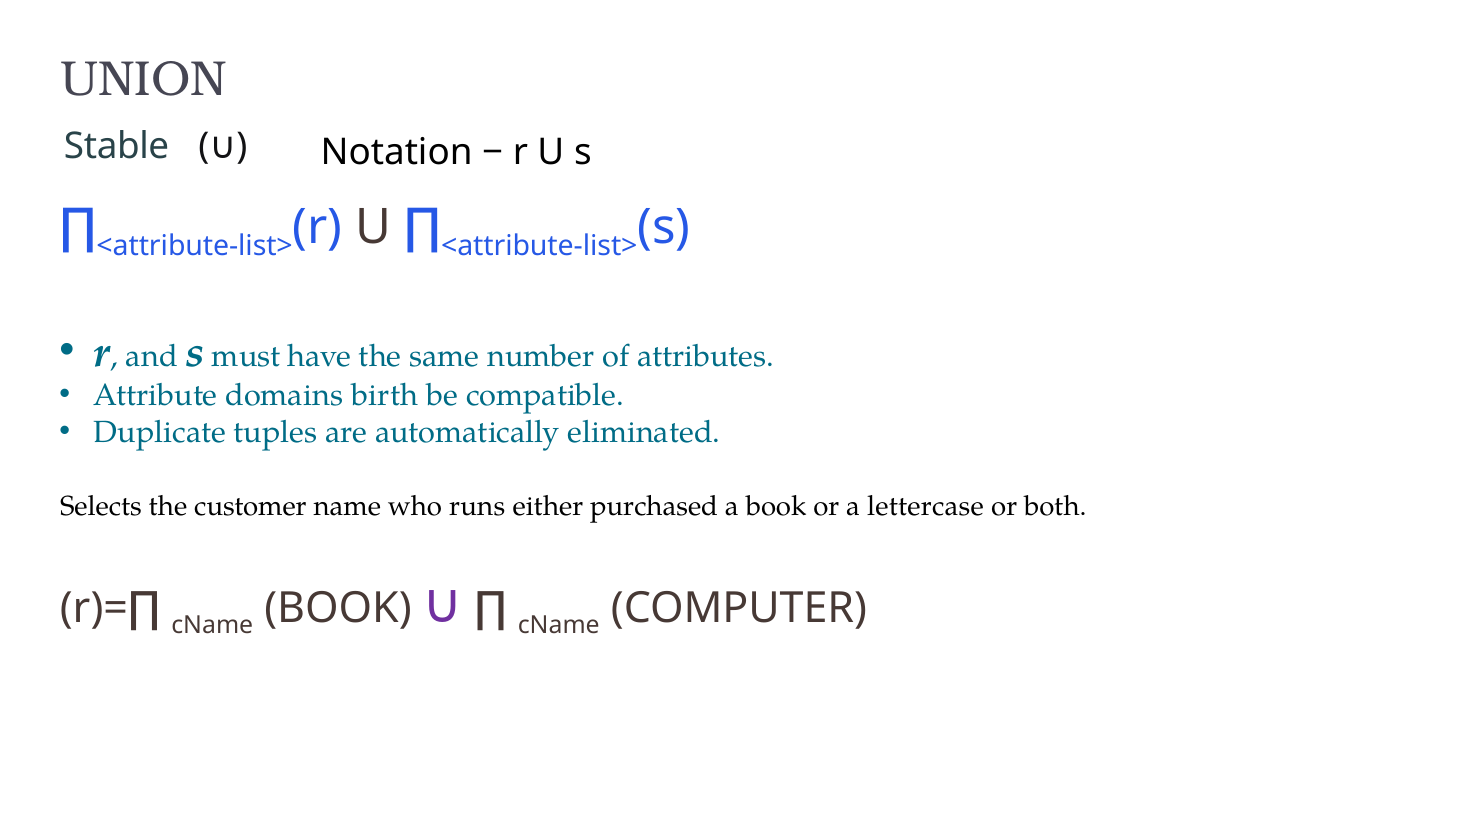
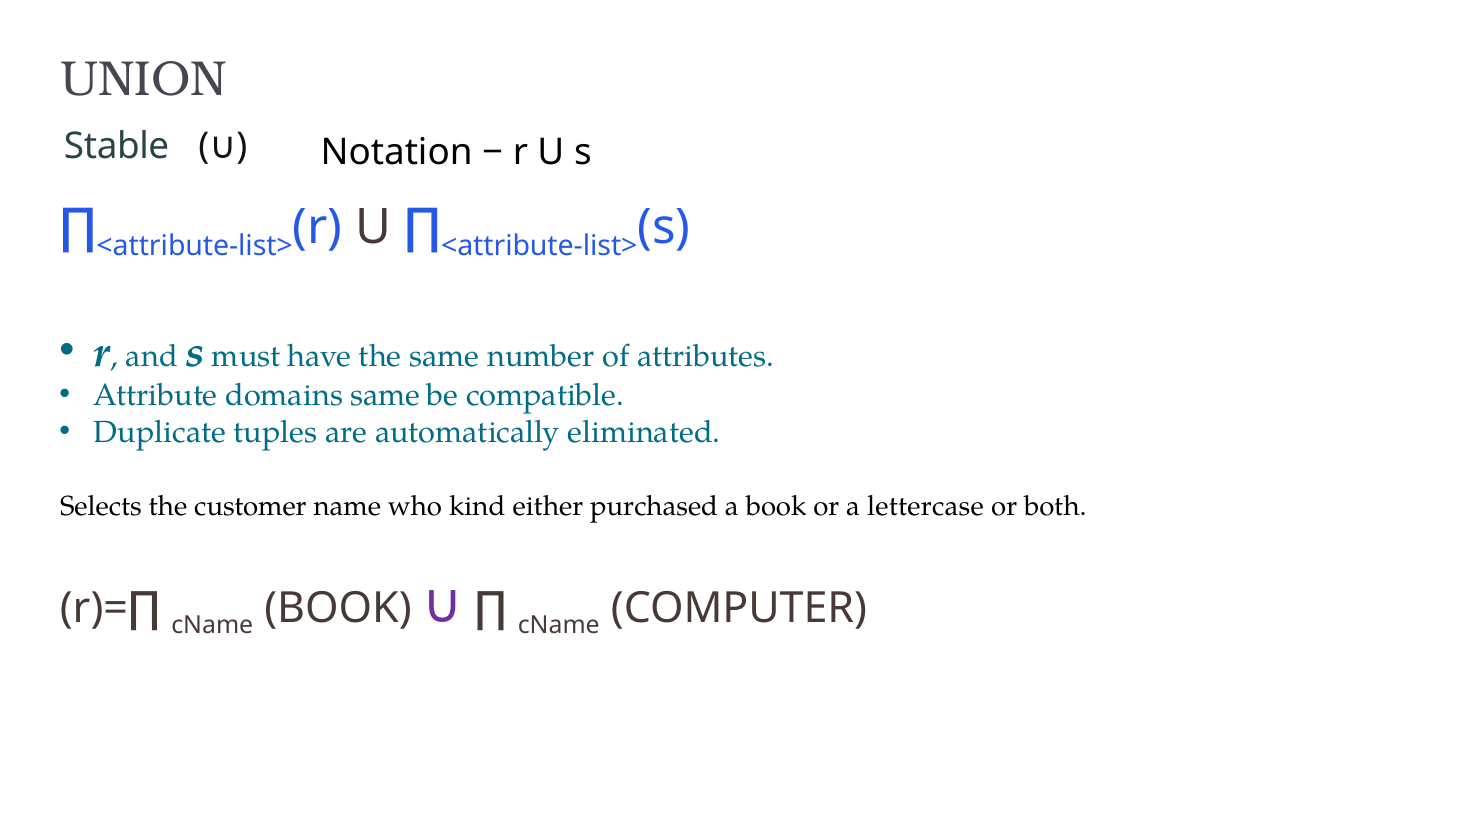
domains birth: birth -> same
runs: runs -> kind
